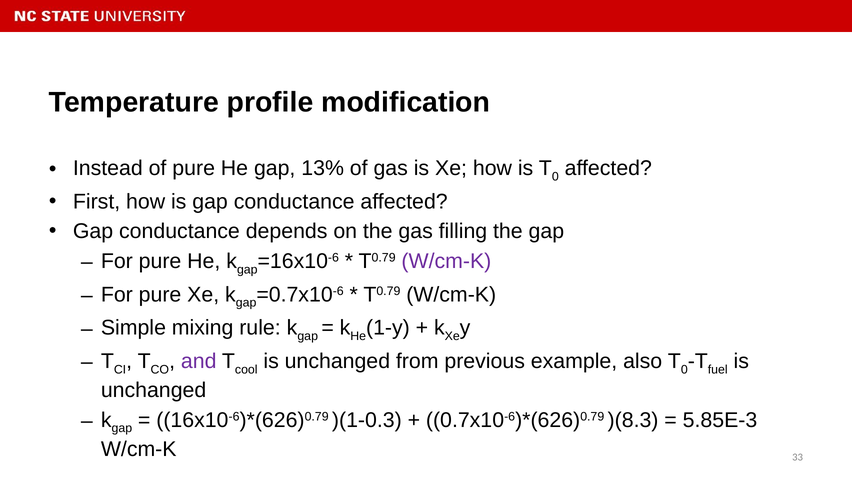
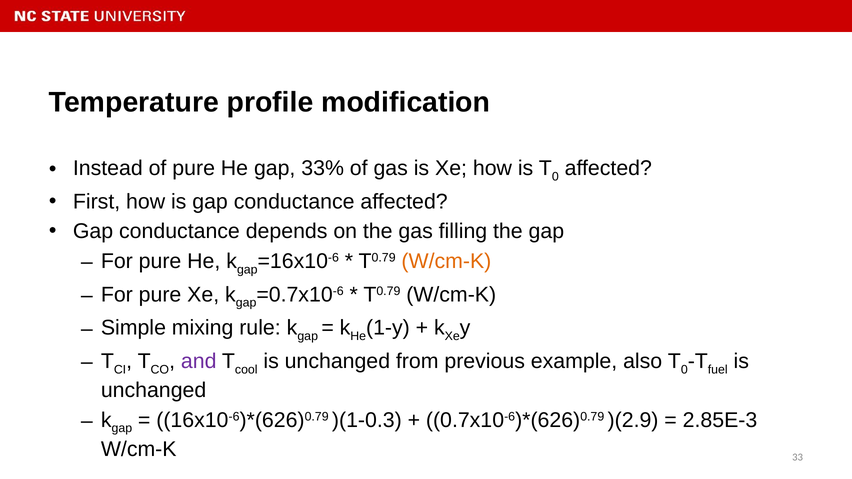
13%: 13% -> 33%
W/cm-K at (446, 261) colour: purple -> orange
)(8.3: )(8.3 -> )(2.9
5.85E-3: 5.85E-3 -> 2.85E-3
